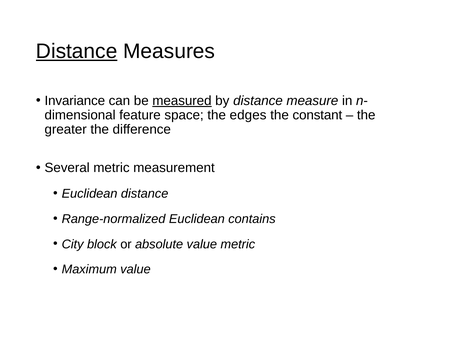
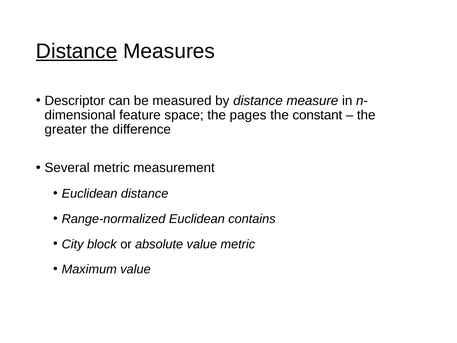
Invariance: Invariance -> Descriptor
measured underline: present -> none
edges: edges -> pages
